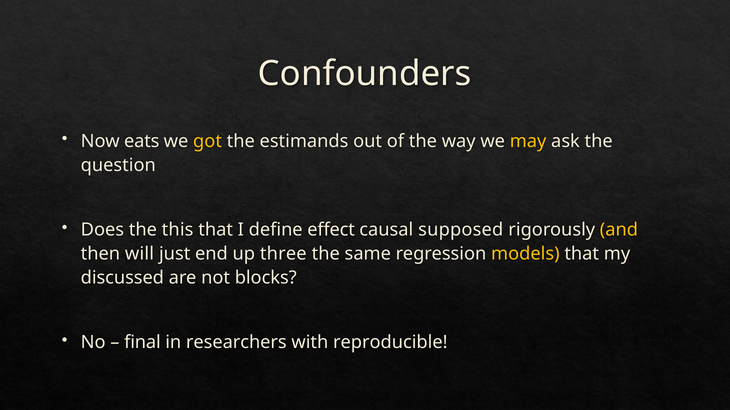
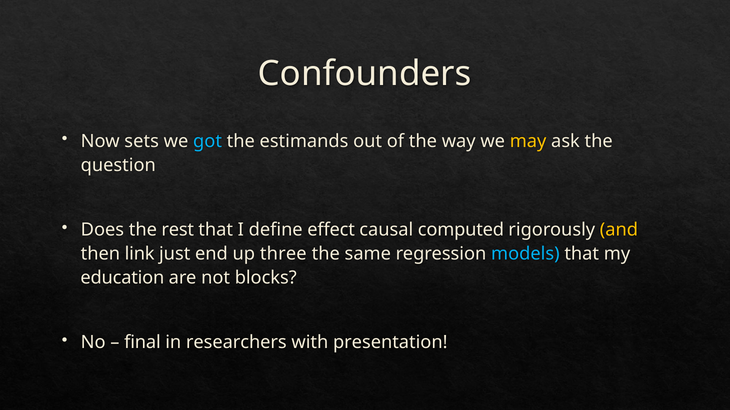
eats: eats -> sets
got colour: yellow -> light blue
this: this -> rest
supposed: supposed -> computed
will: will -> link
models colour: yellow -> light blue
discussed: discussed -> education
reproducible: reproducible -> presentation
